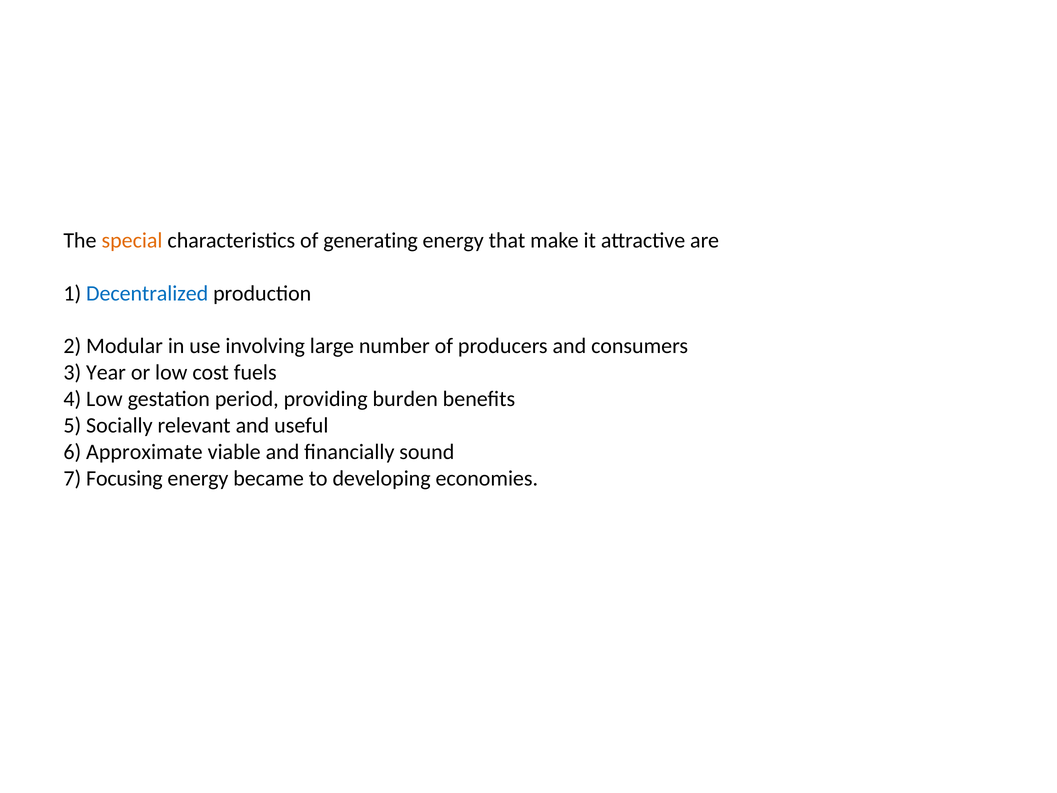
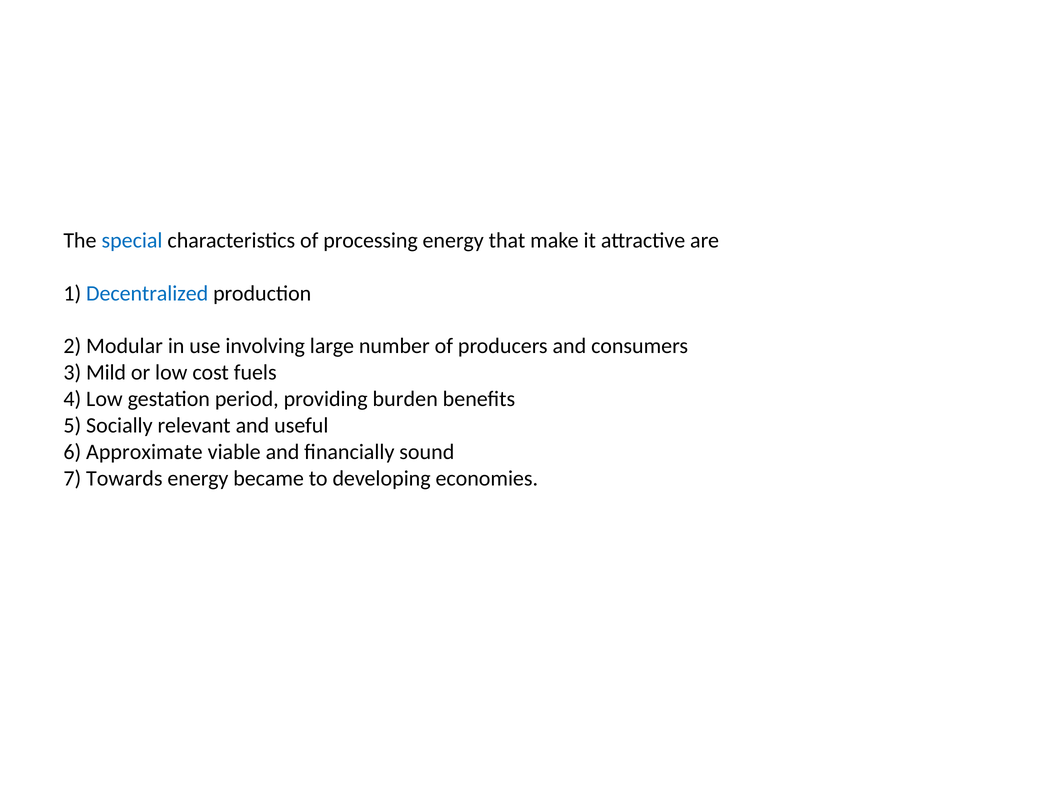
special colour: orange -> blue
generating: generating -> processing
Year: Year -> Mild
Focusing: Focusing -> Towards
